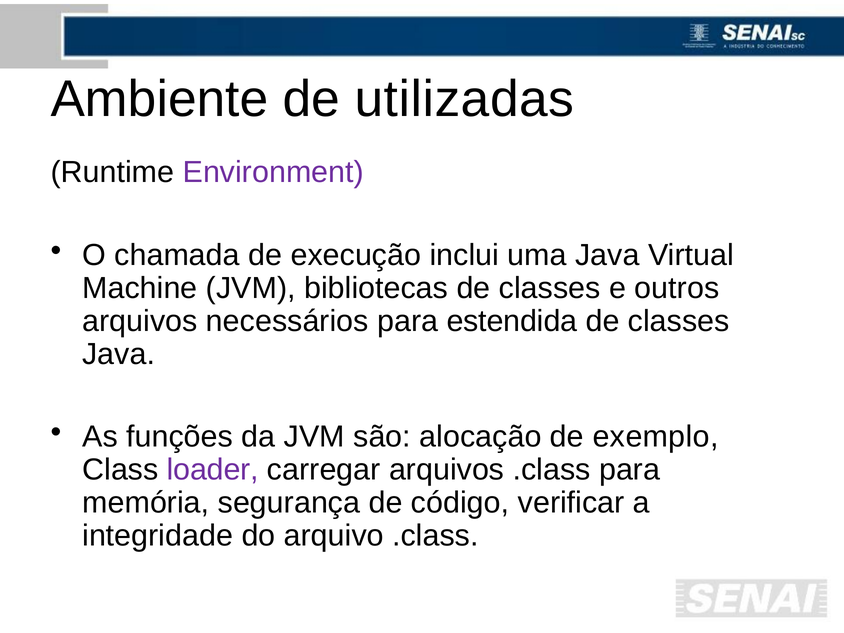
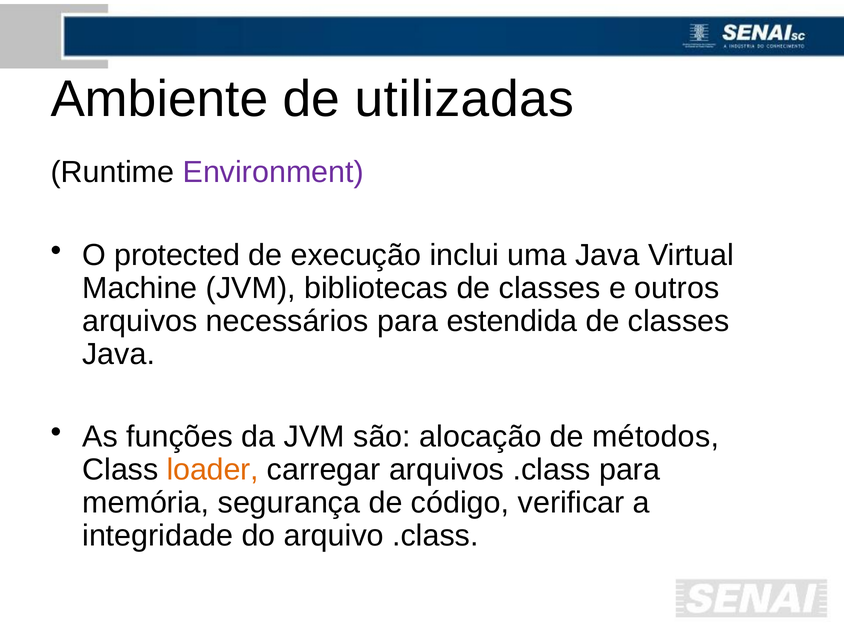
chamada: chamada -> protected
exemplo: exemplo -> métodos
loader colour: purple -> orange
